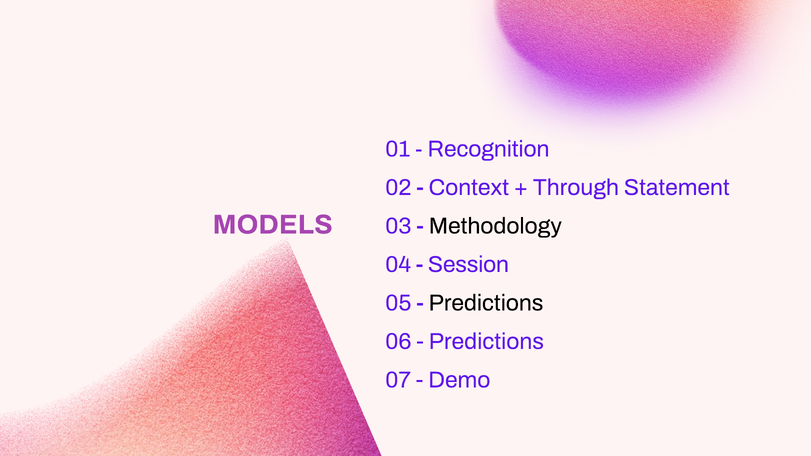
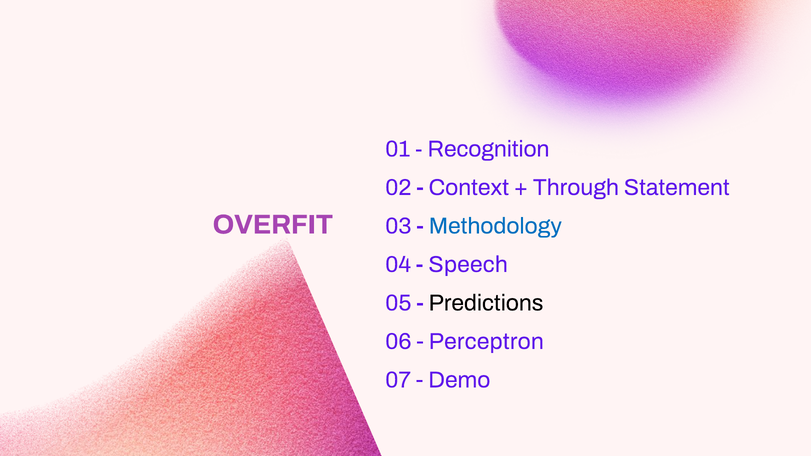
MODELS: MODELS -> OVERFIT
Methodology colour: black -> blue
Session: Session -> Speech
Predictions at (486, 341): Predictions -> Perceptron
